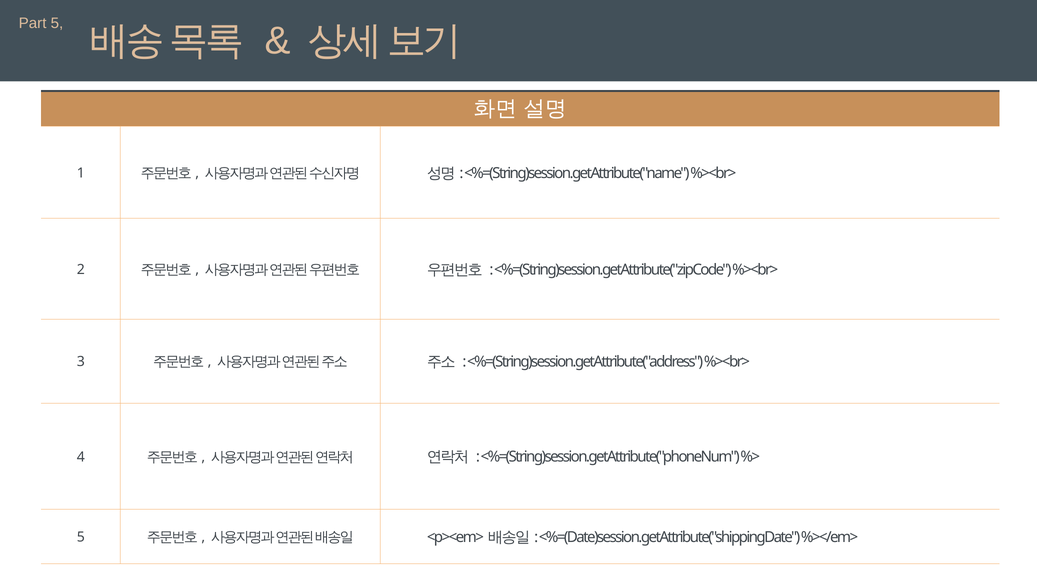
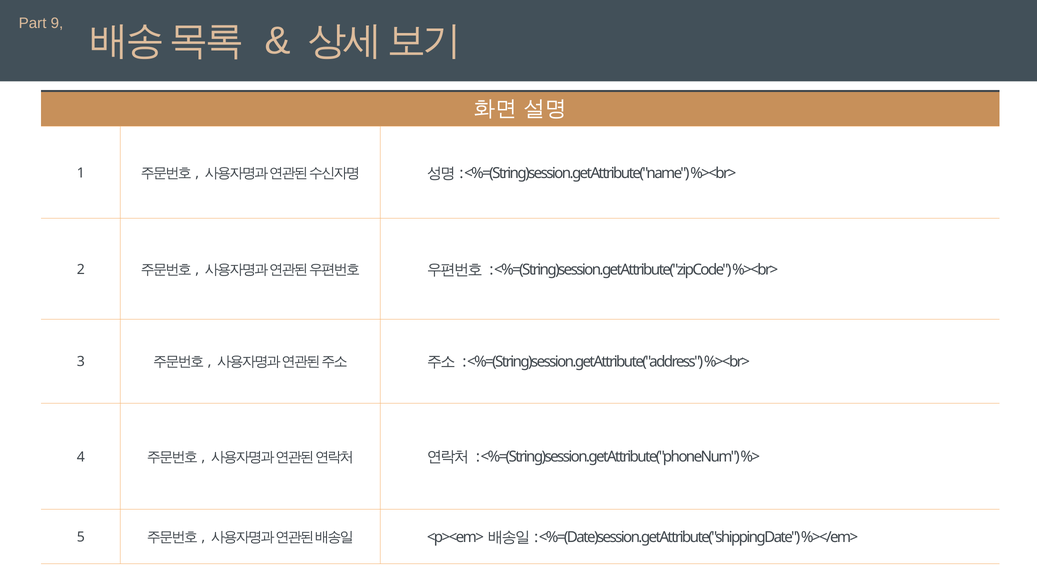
Part 5: 5 -> 9
